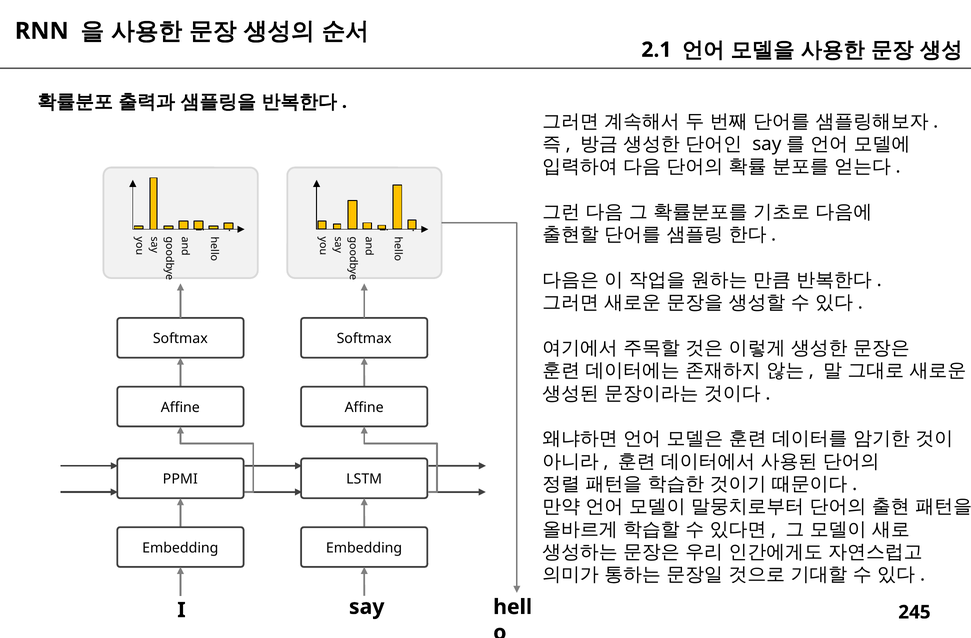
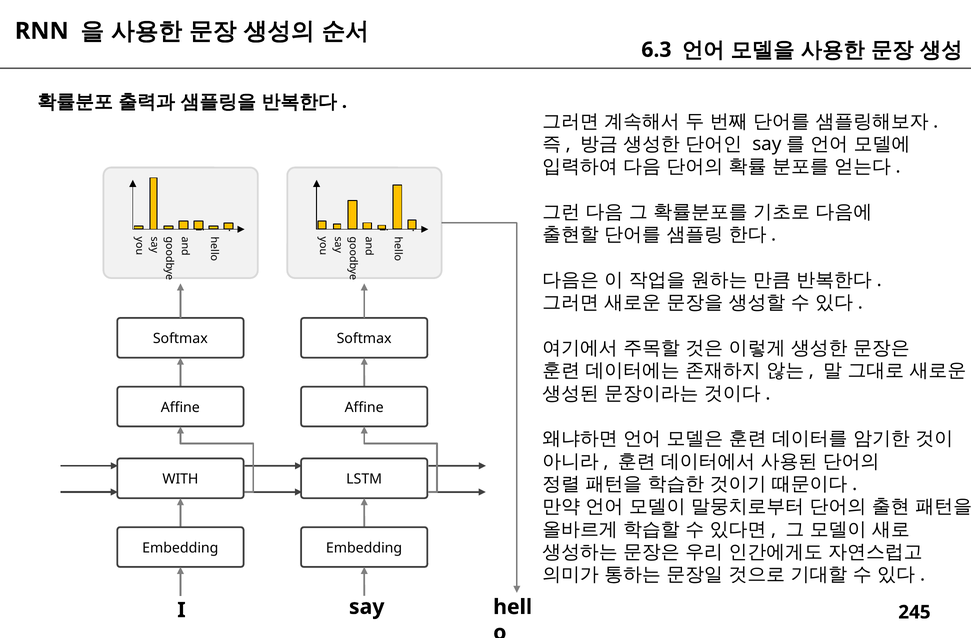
2.1: 2.1 -> 6.3
PPMI: PPMI -> WITH
